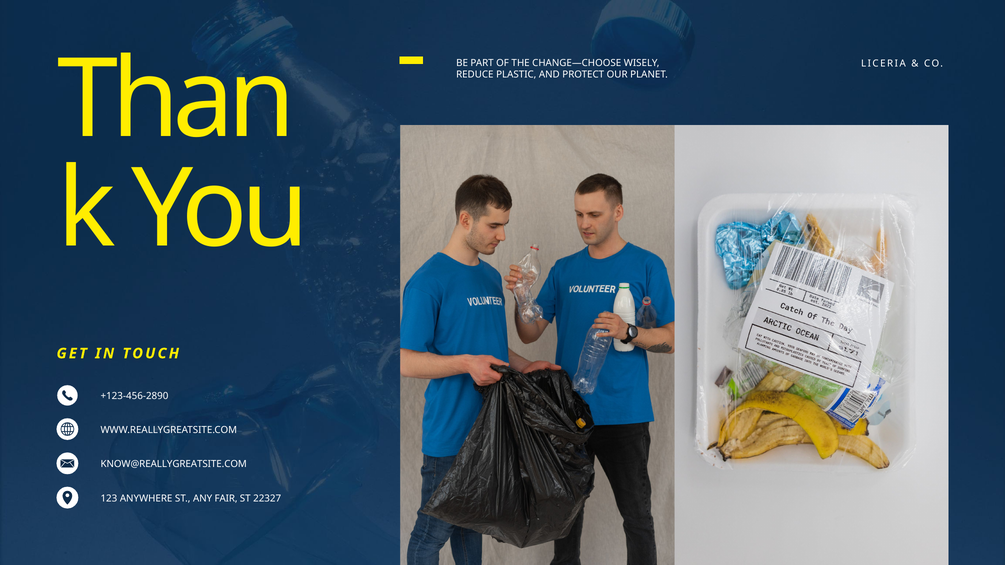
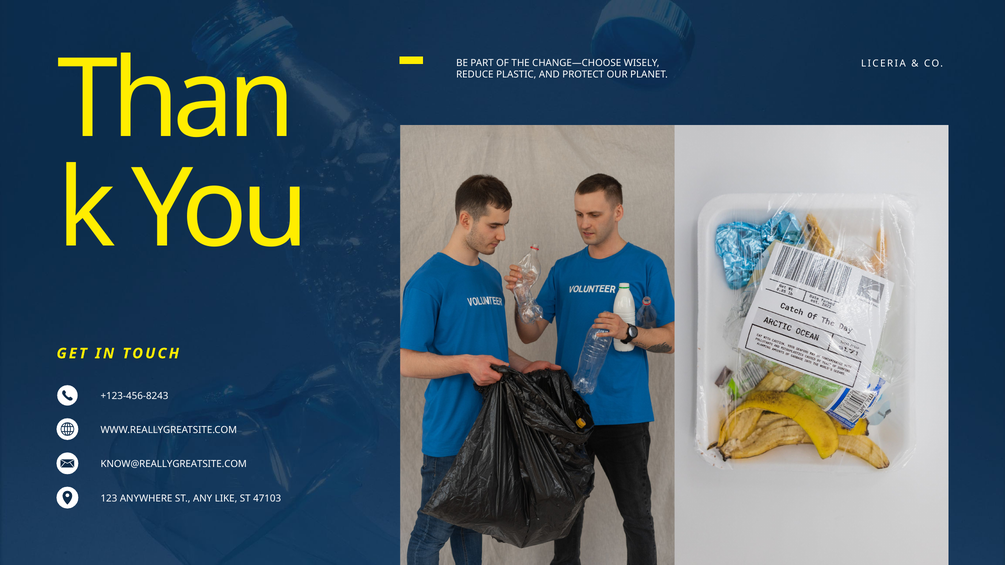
+123-456-2890: +123-456-2890 -> +123-456-8243
FAIR: FAIR -> LIKE
22327: 22327 -> 47103
